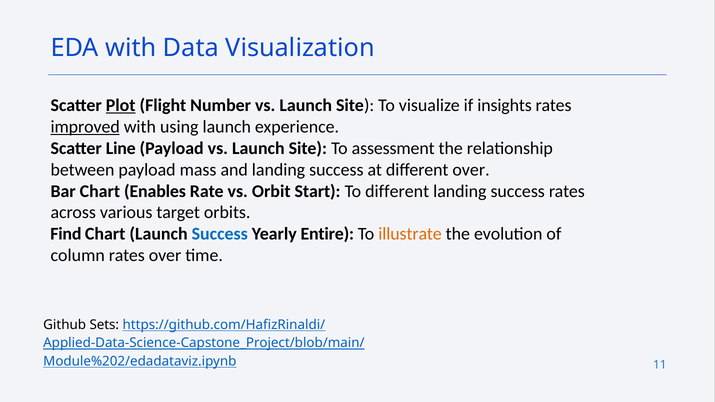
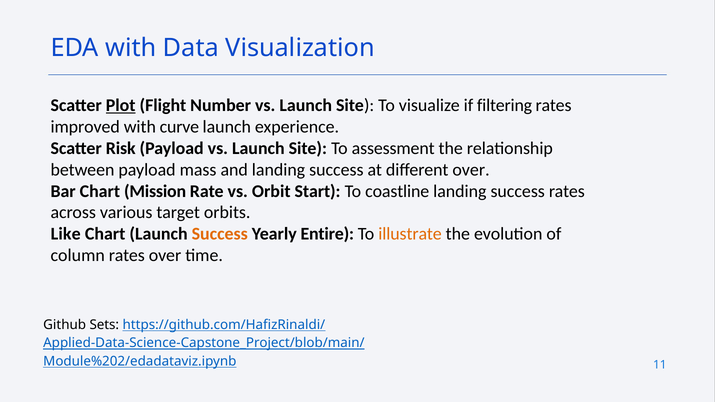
insights: insights -> filtering
improved underline: present -> none
using: using -> curve
Line: Line -> Risk
Enables: Enables -> Mission
To different: different -> coastline
Find: Find -> Like
Success at (220, 234) colour: blue -> orange
